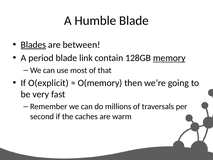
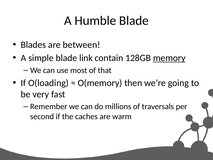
Blades underline: present -> none
period: period -> simple
O(explicit: O(explicit -> O(loading
